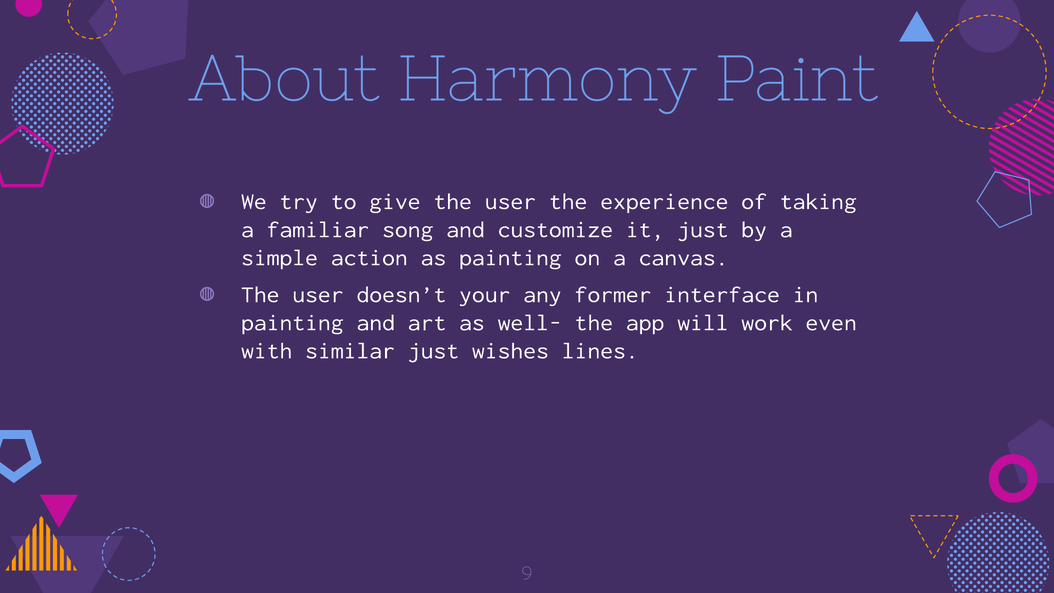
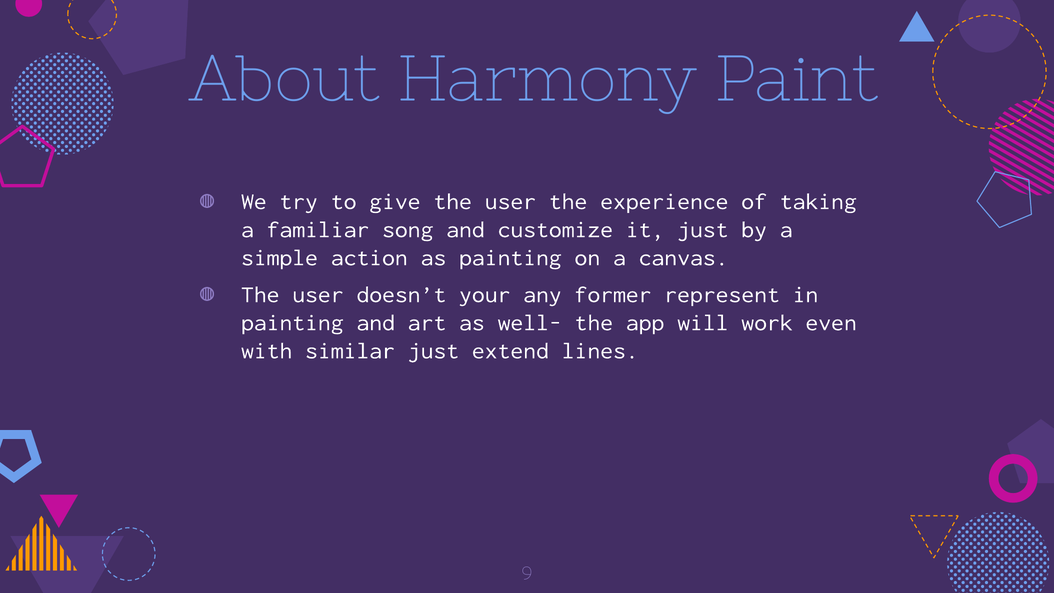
interface: interface -> represent
wishes: wishes -> extend
